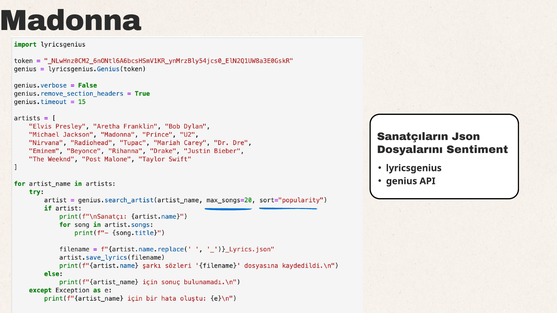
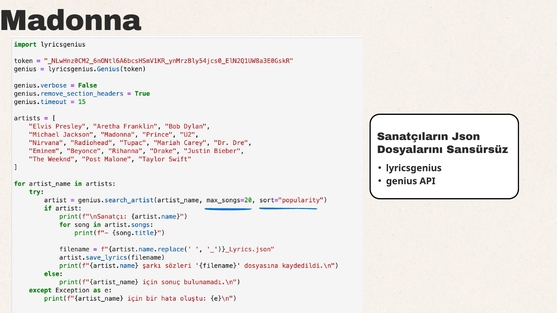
Sentiment: Sentiment -> Sansürsüz
